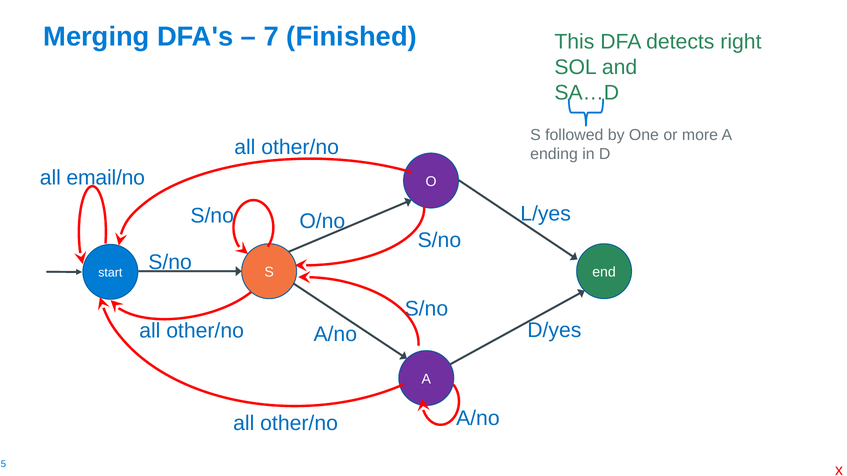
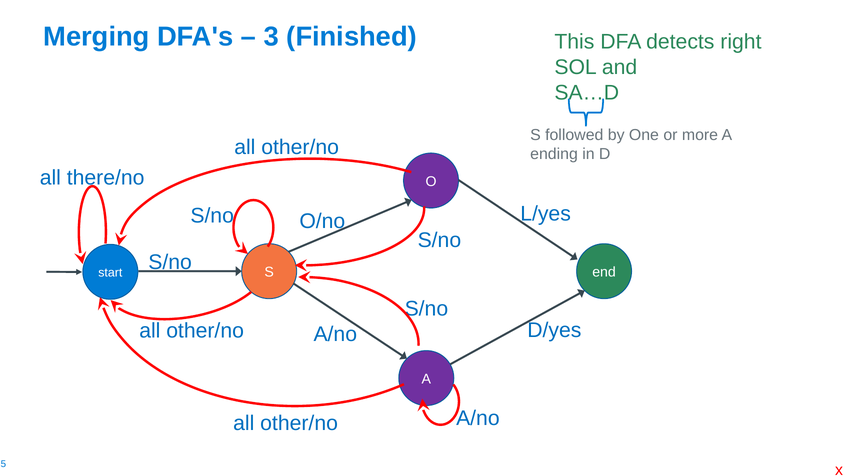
7: 7 -> 3
email/no: email/no -> there/no
